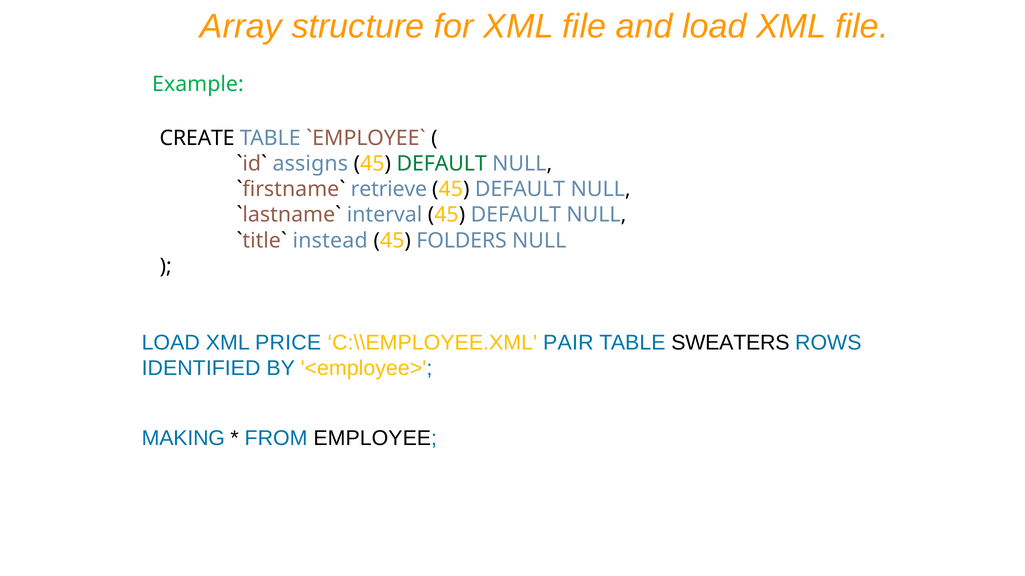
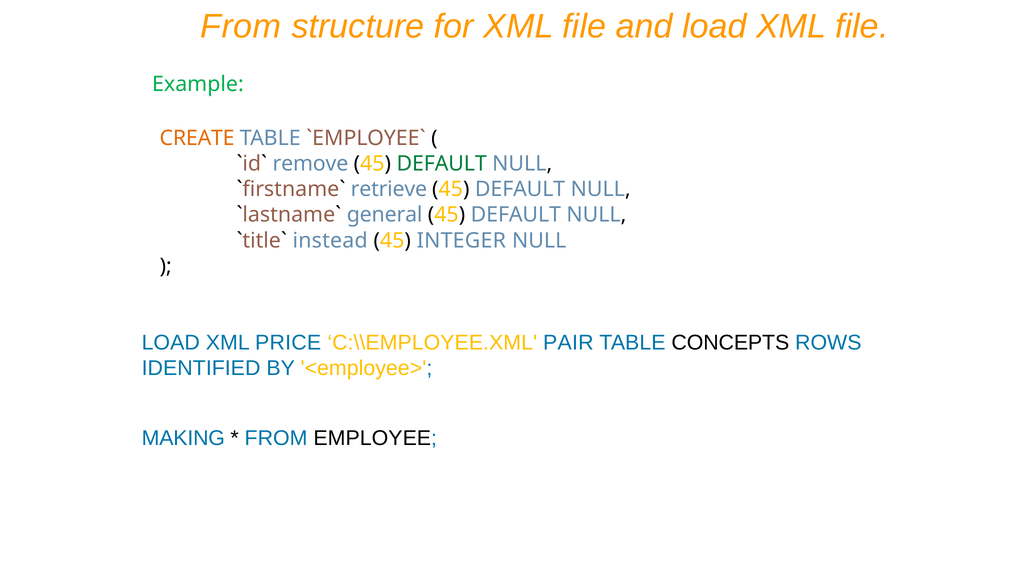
Array at (241, 27): Array -> From
CREATE colour: black -> orange
assigns: assigns -> remove
interval: interval -> general
FOLDERS: FOLDERS -> INTEGER
SWEATERS: SWEATERS -> CONCEPTS
